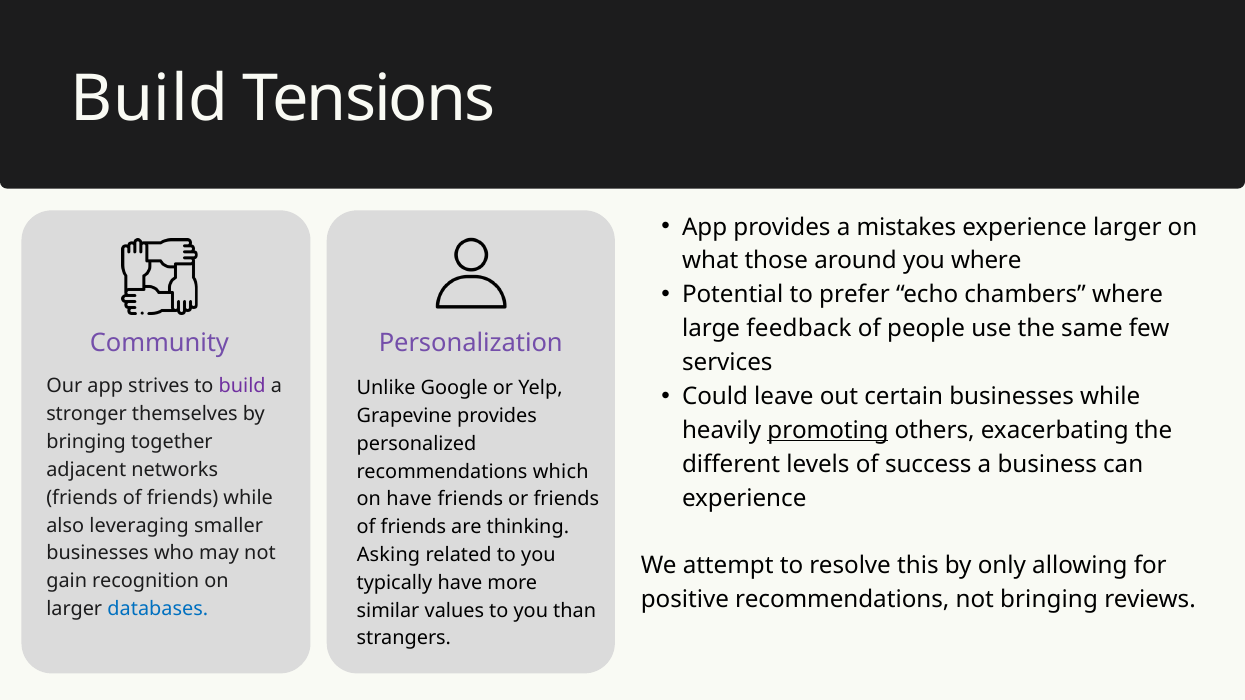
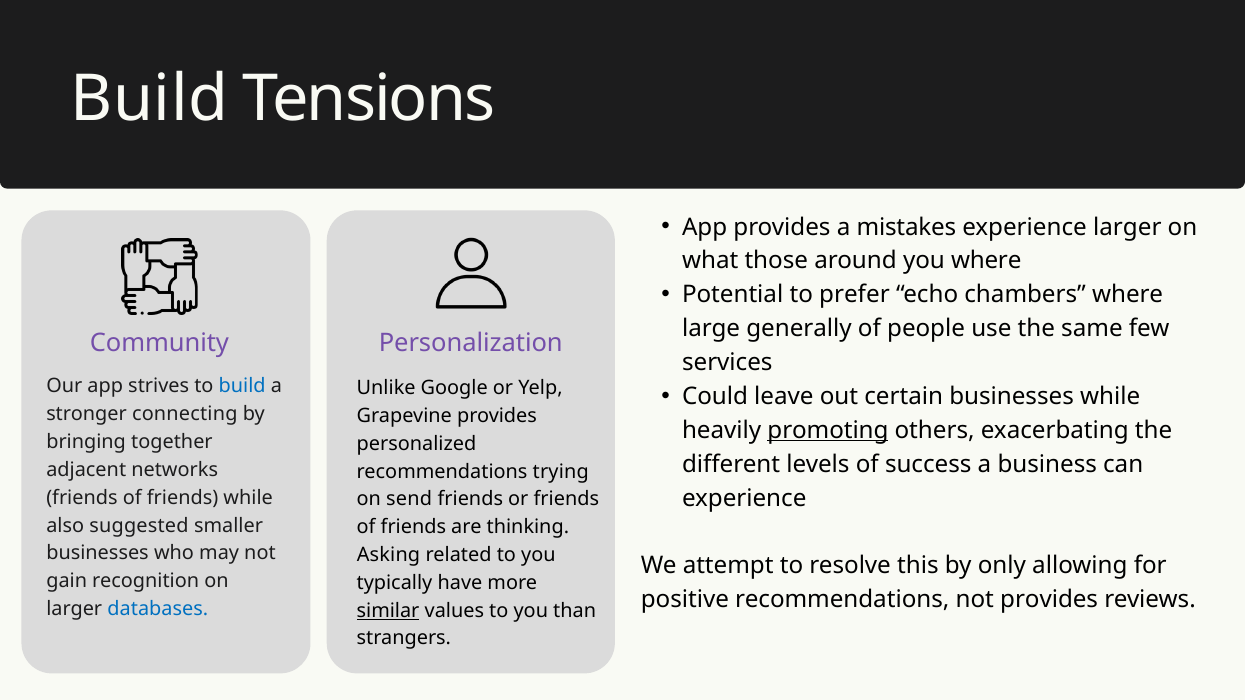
feedback: feedback -> generally
build at (242, 387) colour: purple -> blue
themselves: themselves -> connecting
which: which -> trying
on have: have -> send
leveraging: leveraging -> suggested
not bringing: bringing -> provides
similar underline: none -> present
